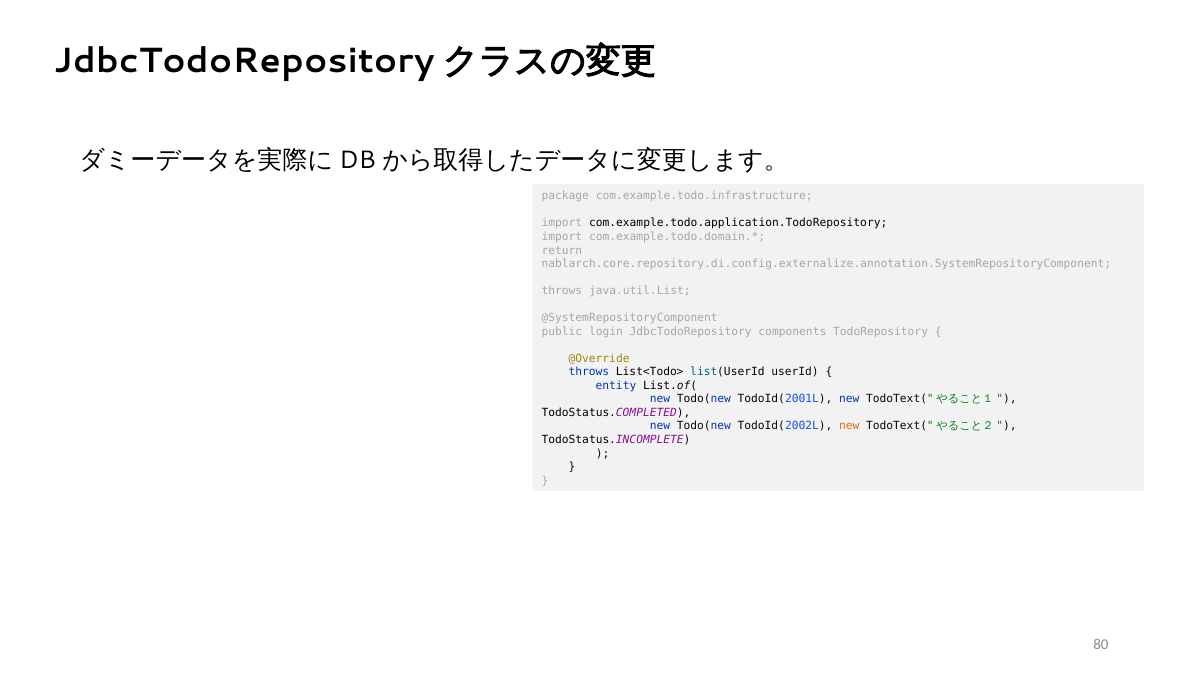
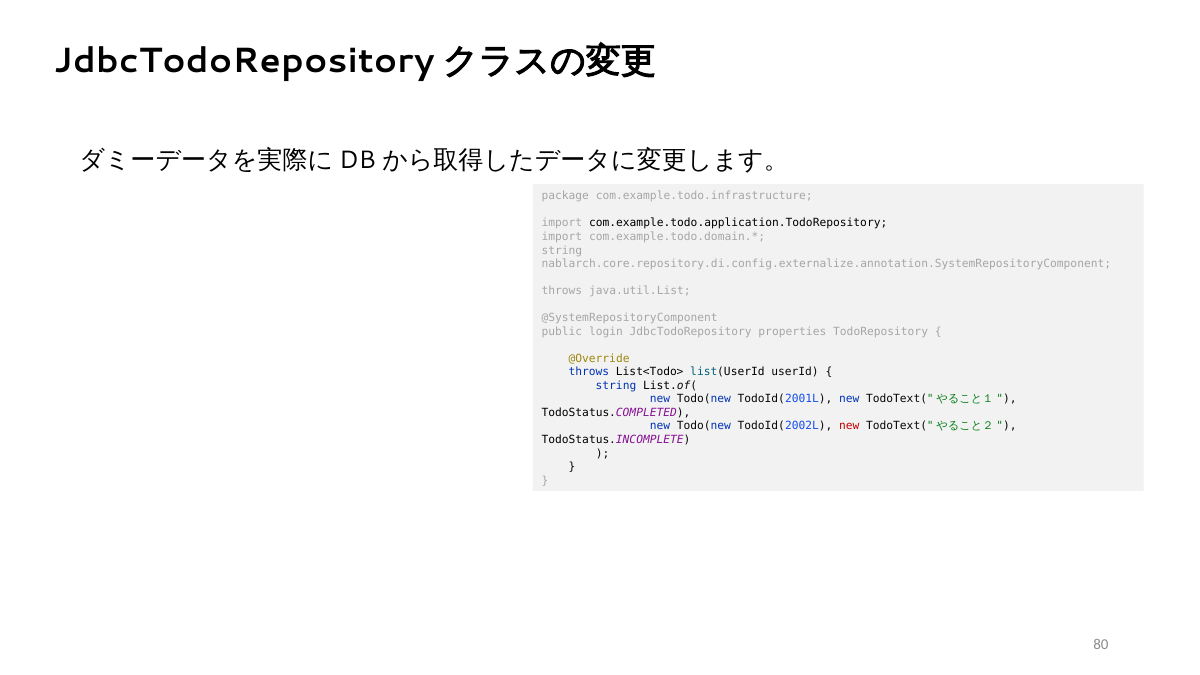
return at (562, 250): return -> string
components: components -> properties
entity at (616, 386): entity -> string
new at (849, 426) colour: orange -> red
